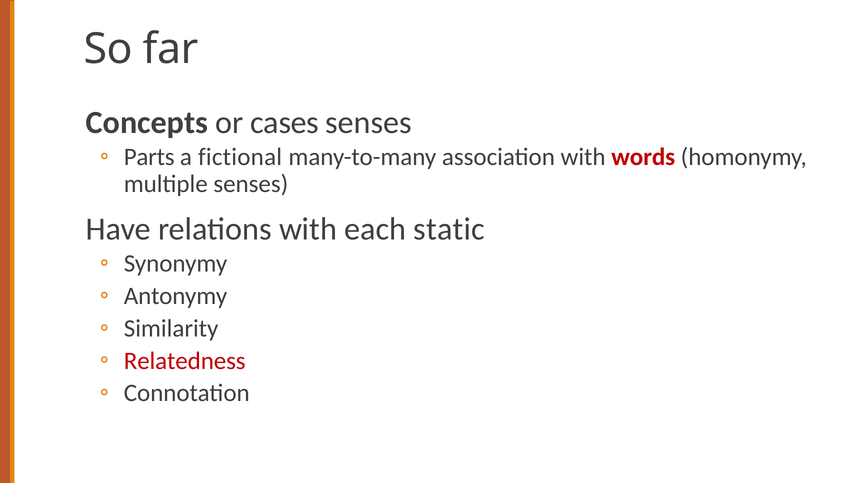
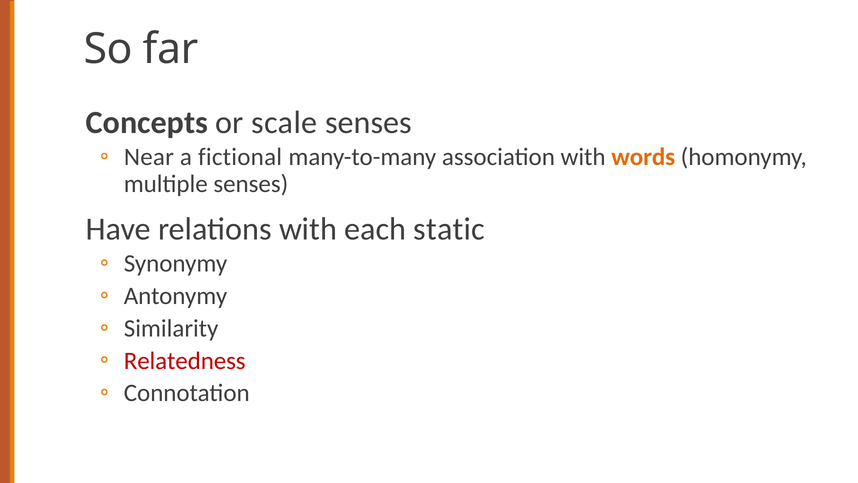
cases: cases -> scale
Parts: Parts -> Near
words colour: red -> orange
